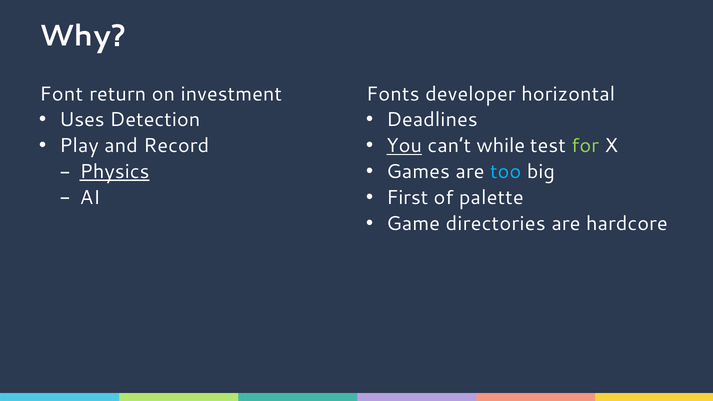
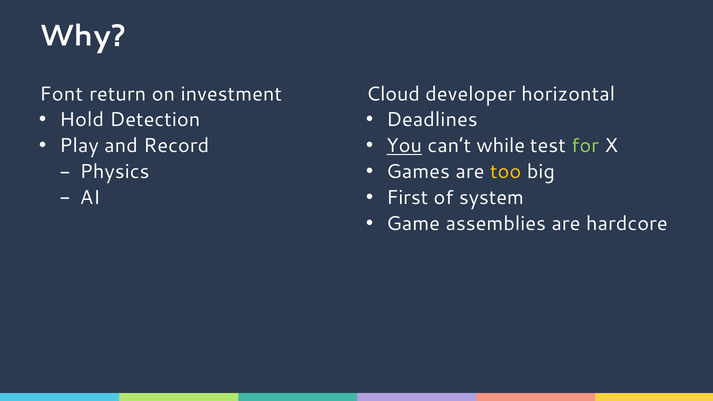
Fonts: Fonts -> Cloud
Uses: Uses -> Hold
too colour: light blue -> yellow
Physics underline: present -> none
palette: palette -> system
directories: directories -> assemblies
